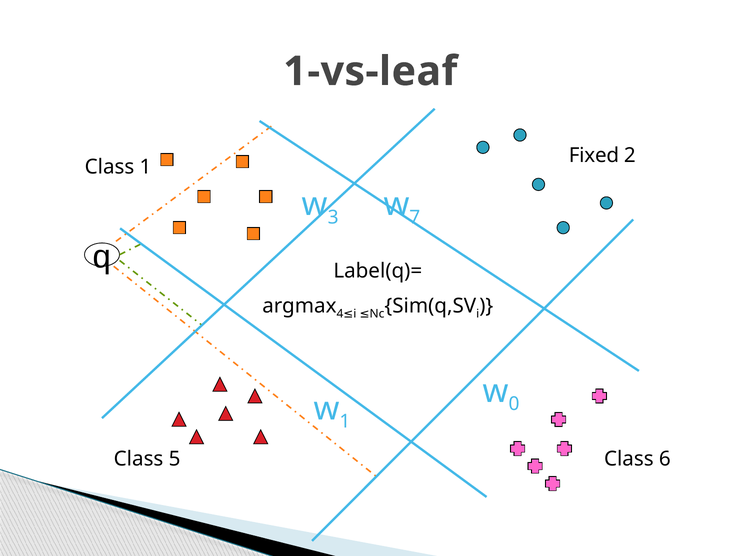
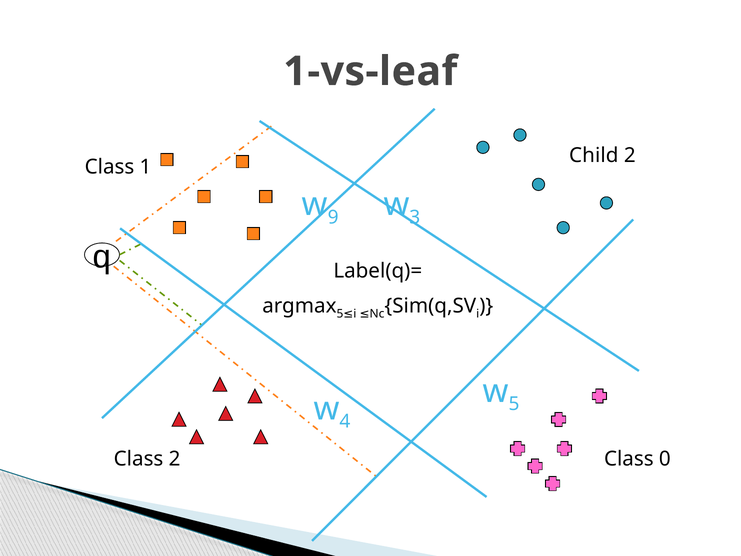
Fixed: Fixed -> Child
3: 3 -> 9
7: 7 -> 3
4 at (340, 314): 4 -> 5
0 at (514, 404): 0 -> 5
1 at (345, 421): 1 -> 4
Class 5: 5 -> 2
6: 6 -> 0
